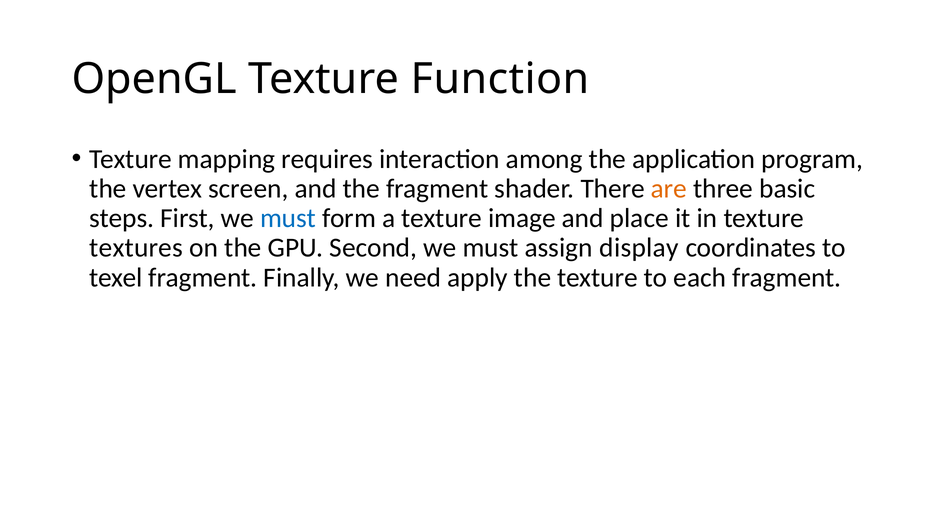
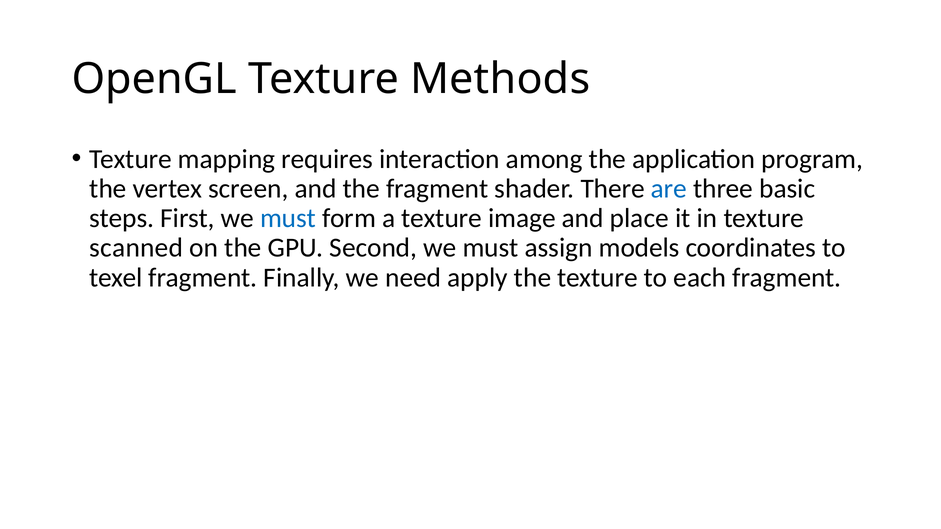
Function: Function -> Methods
are colour: orange -> blue
textures: textures -> scanned
display: display -> models
